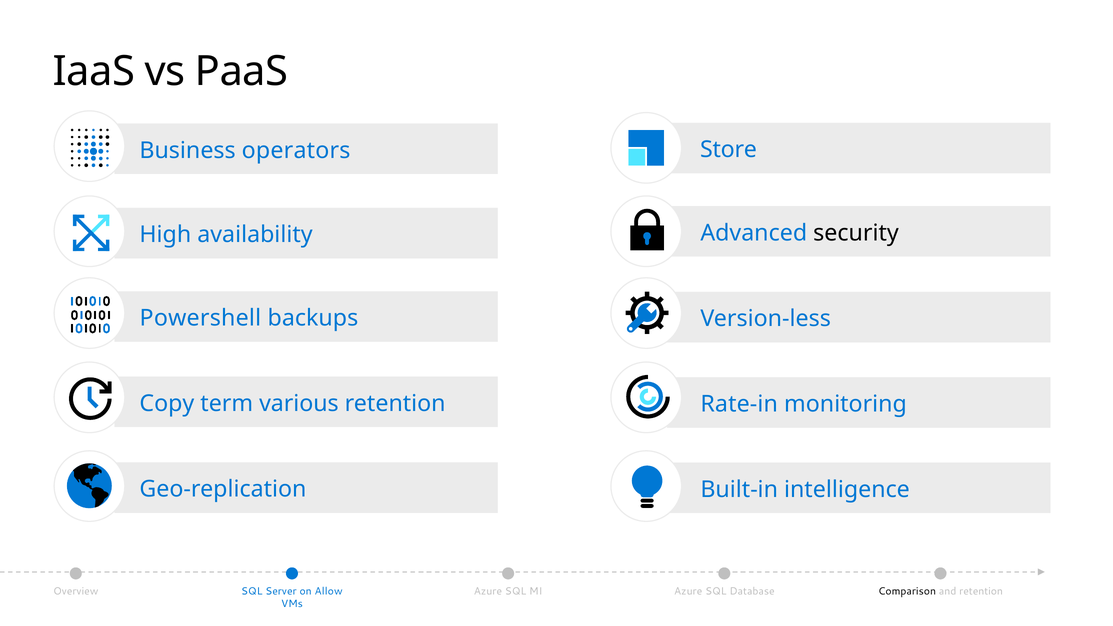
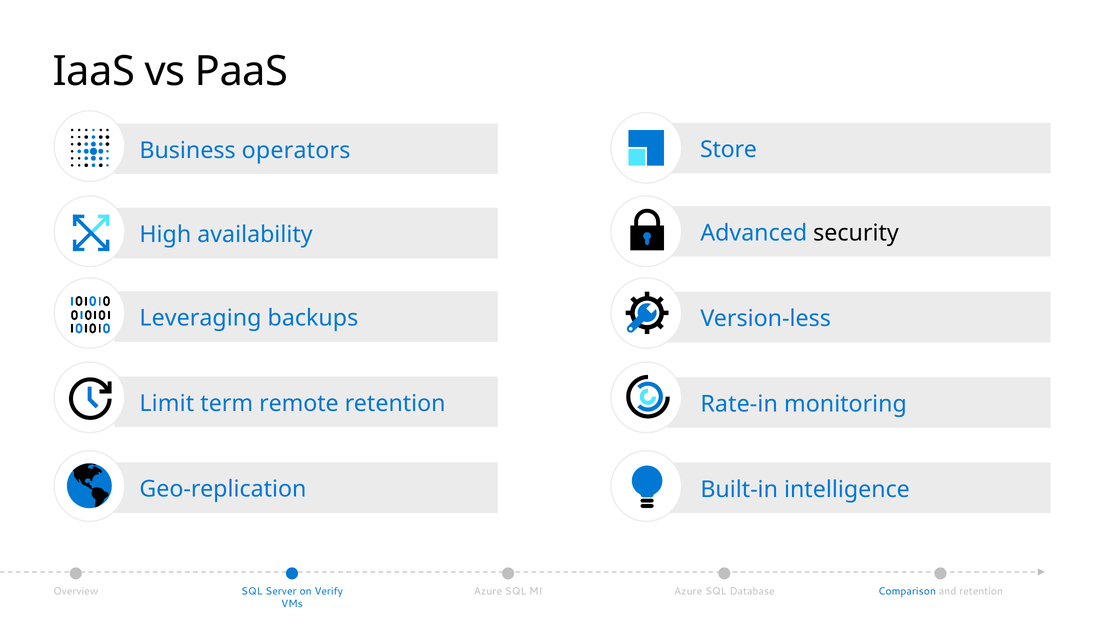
Powershell: Powershell -> Leveraging
Copy: Copy -> Limit
various: various -> remote
Allow: Allow -> Verify
Comparison colour: black -> blue
